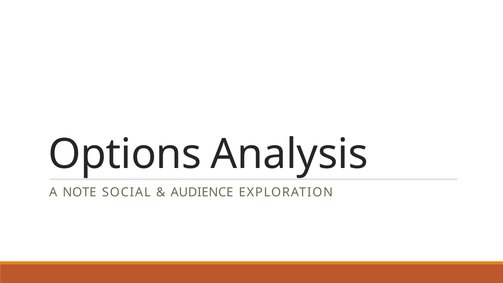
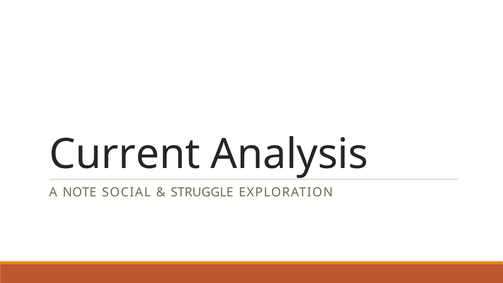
Options: Options -> Current
AUDIENCE: AUDIENCE -> STRUGGLE
